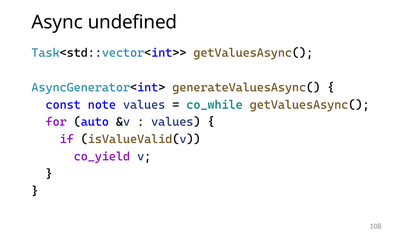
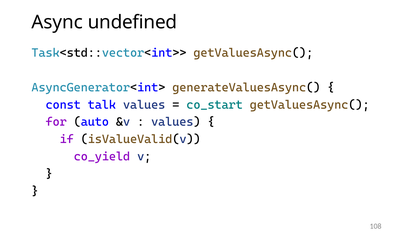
note: note -> talk
co_while: co_while -> co_start
